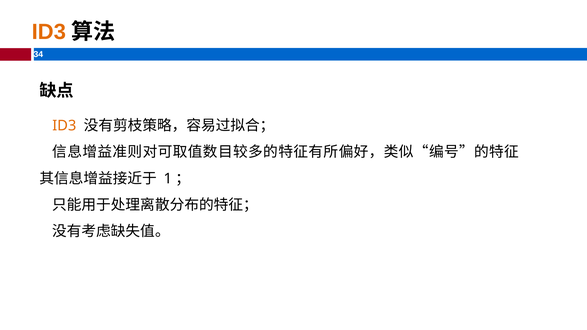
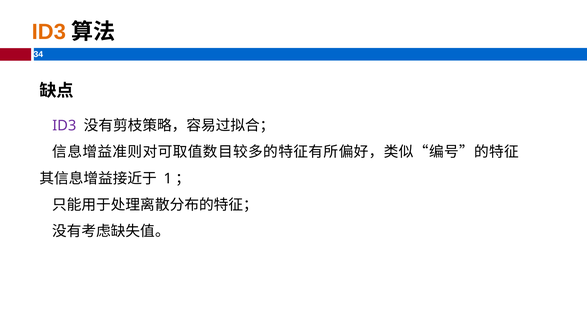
ID3 at (64, 126) colour: orange -> purple
